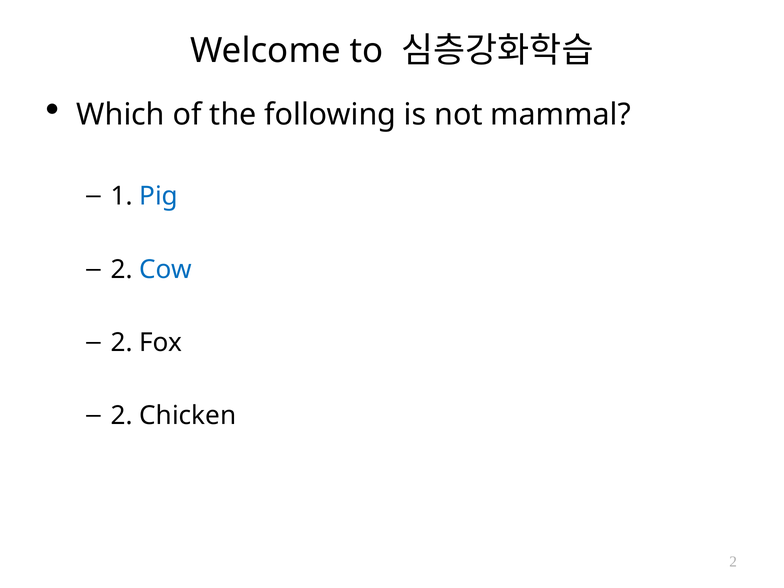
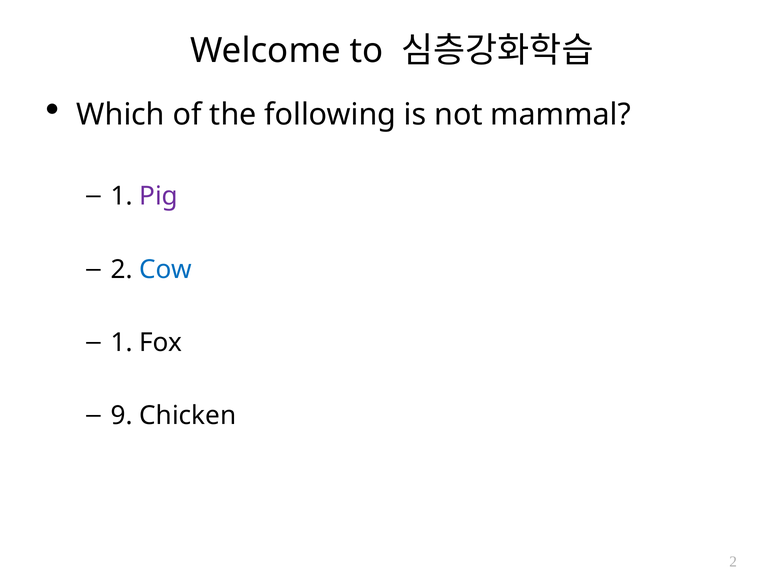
Pig colour: blue -> purple
2 at (122, 343): 2 -> 1
2 at (122, 416): 2 -> 9
